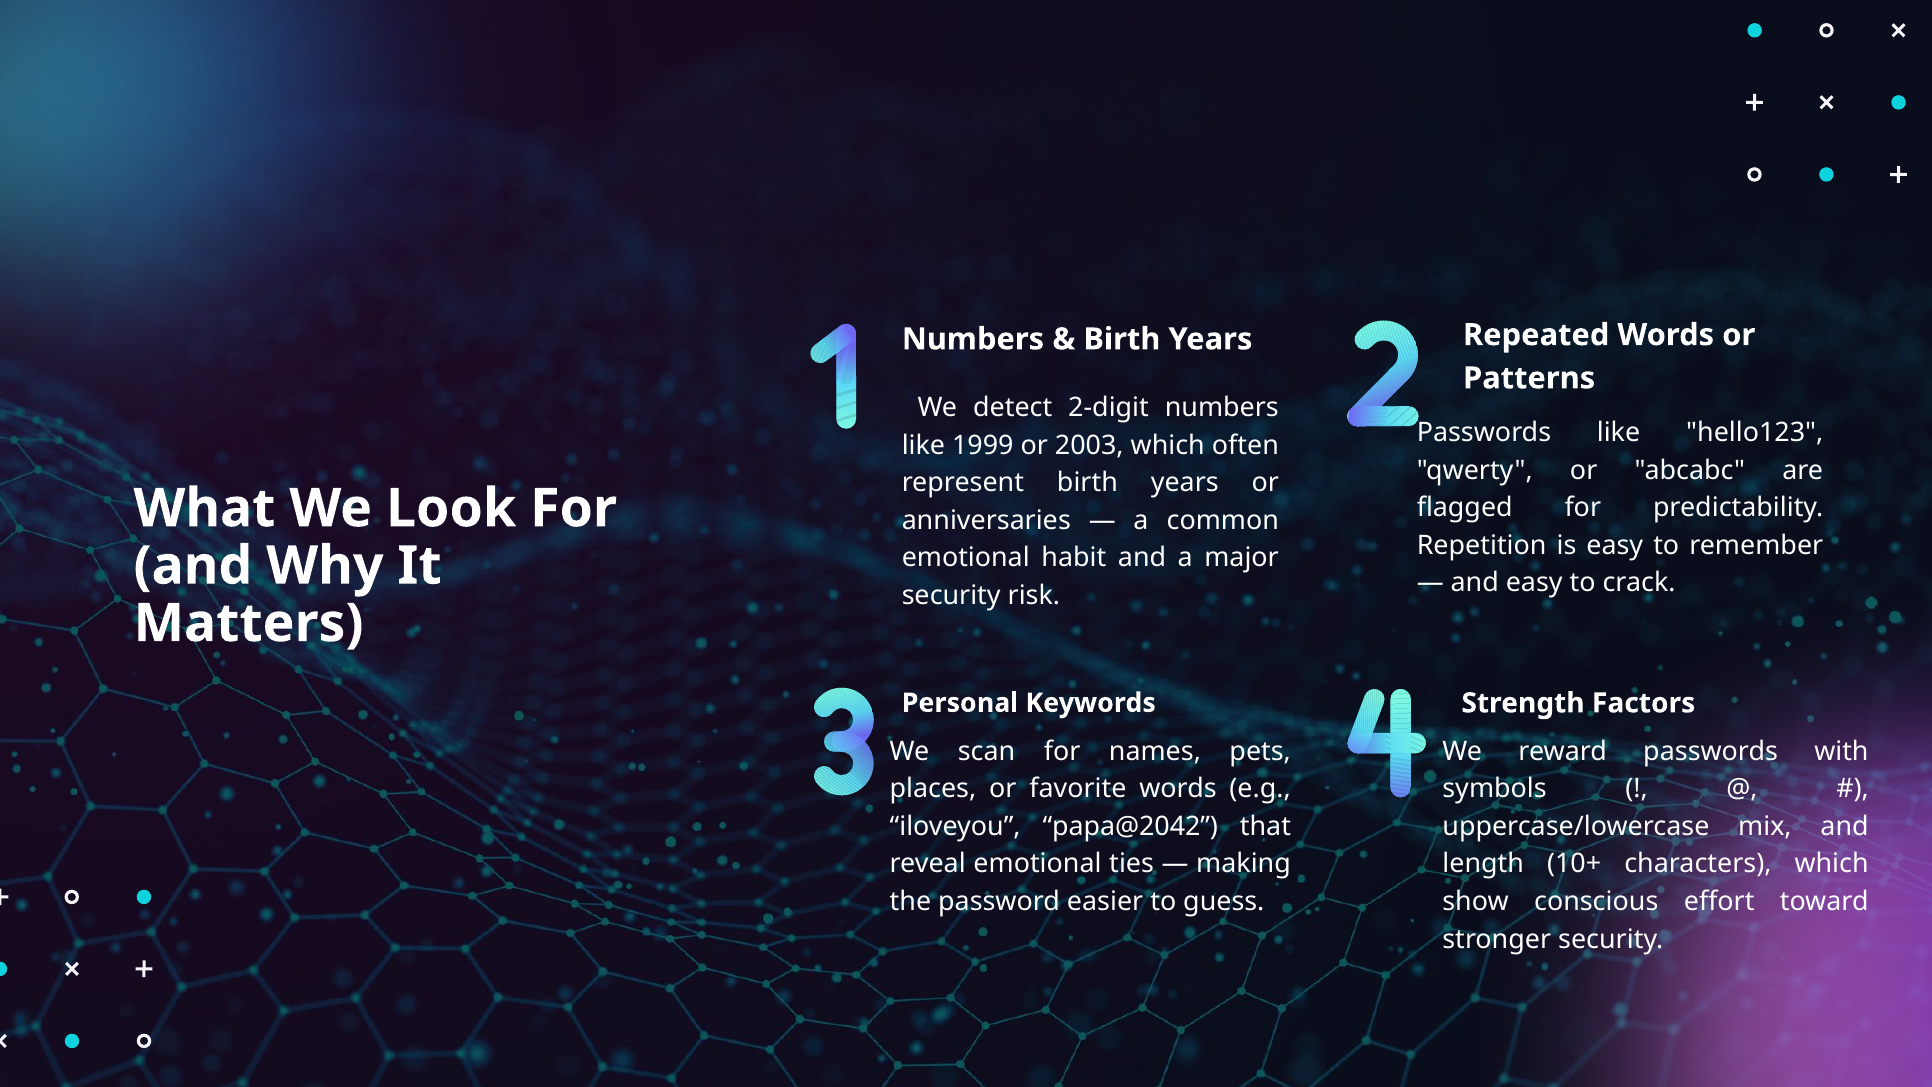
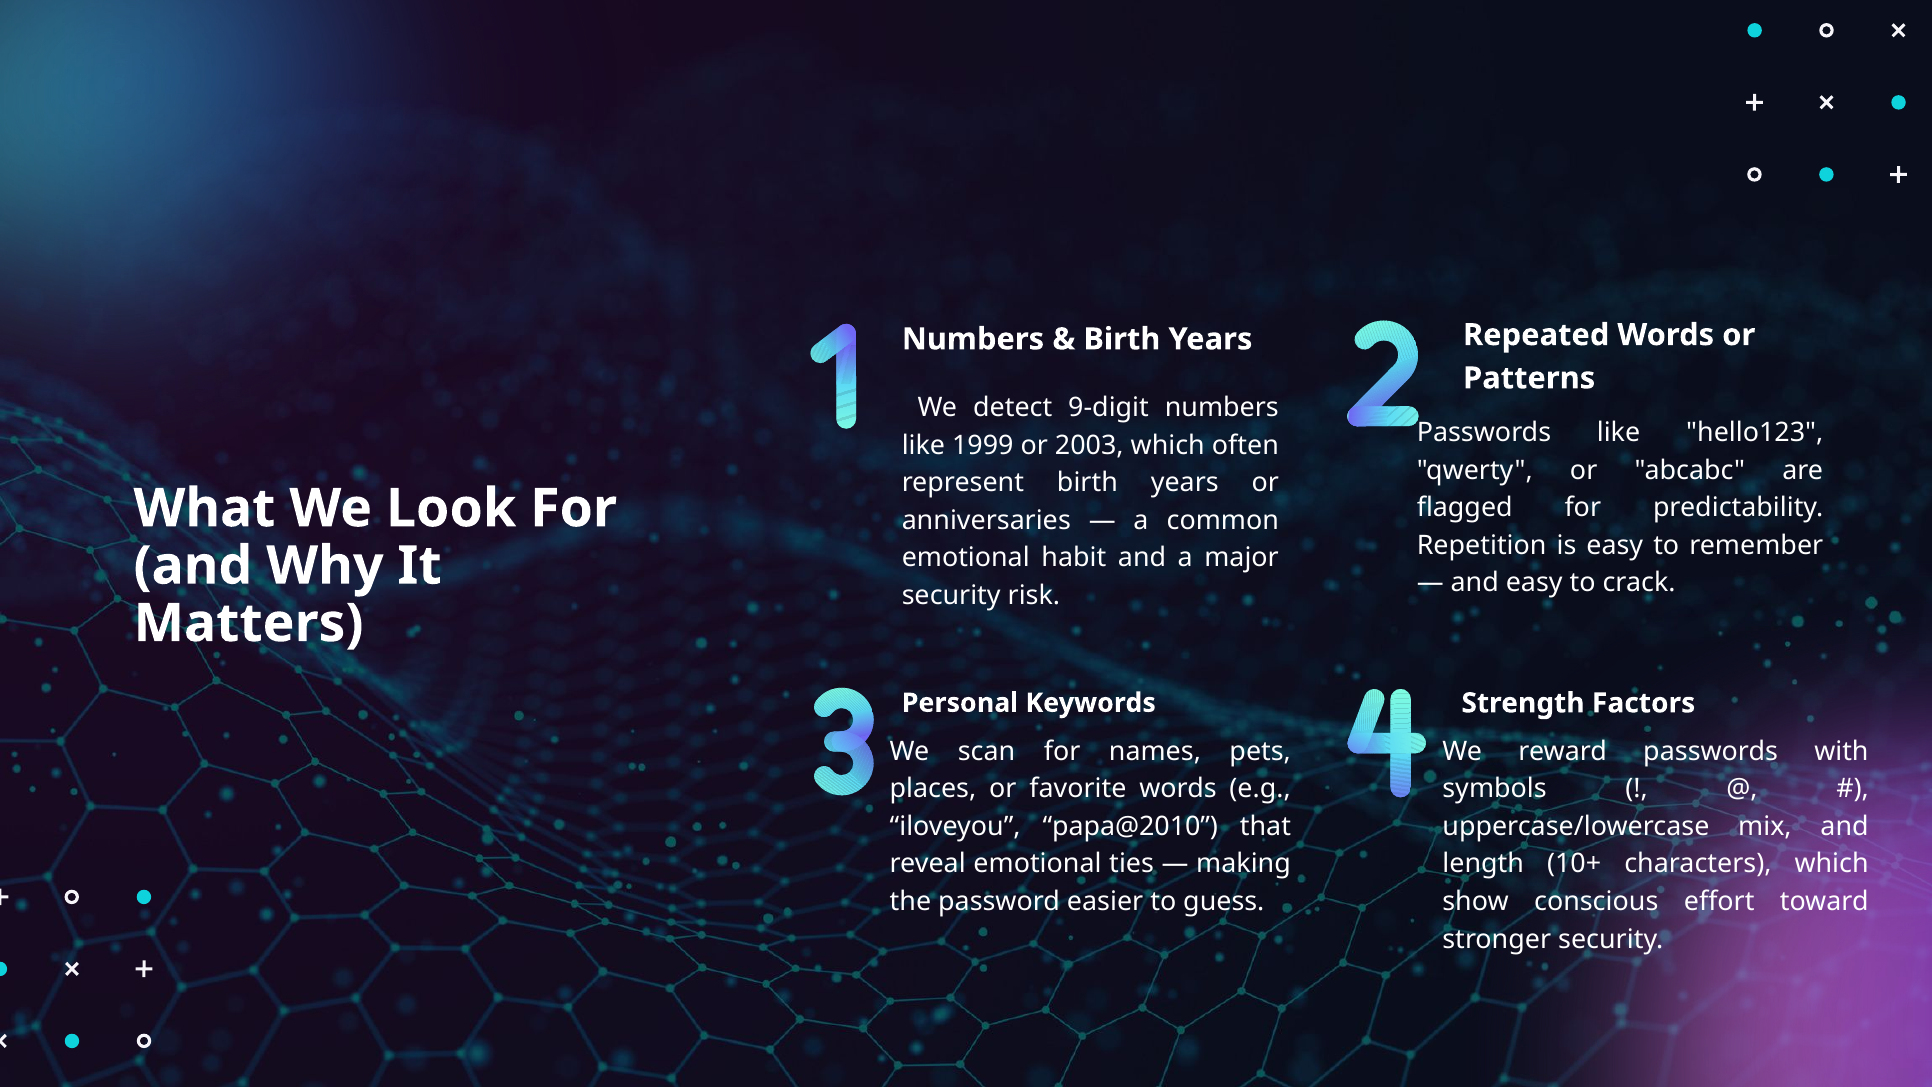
2-digit: 2-digit -> 9-digit
papa@2042: papa@2042 -> papa@2010
